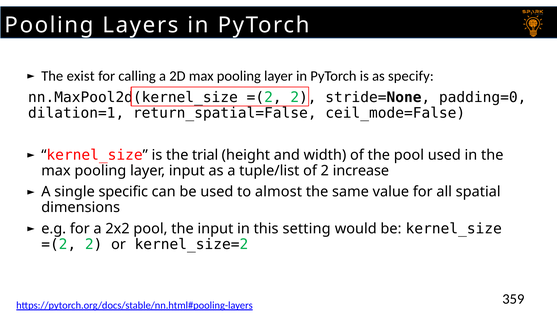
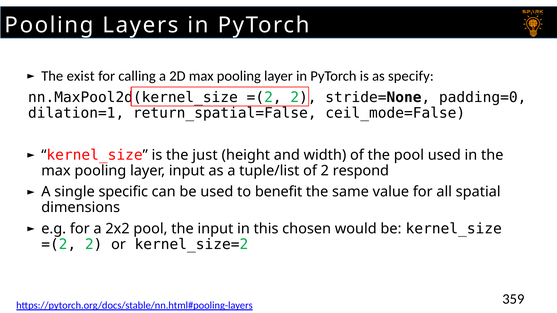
trial: trial -> just
increase: increase -> respond
almost: almost -> benefit
setting: setting -> chosen
